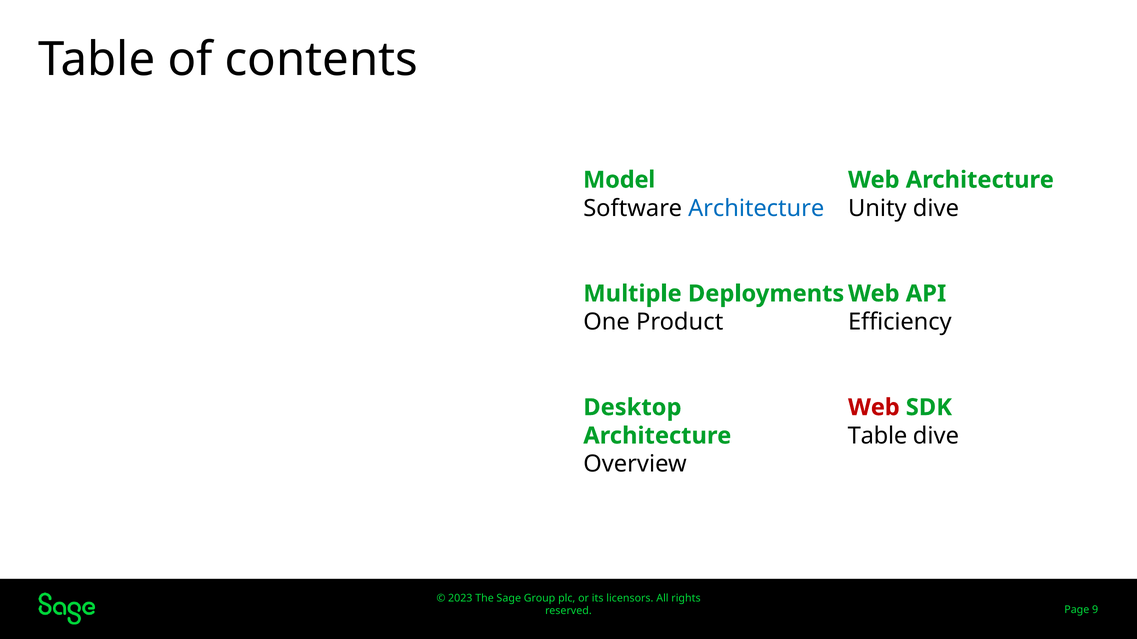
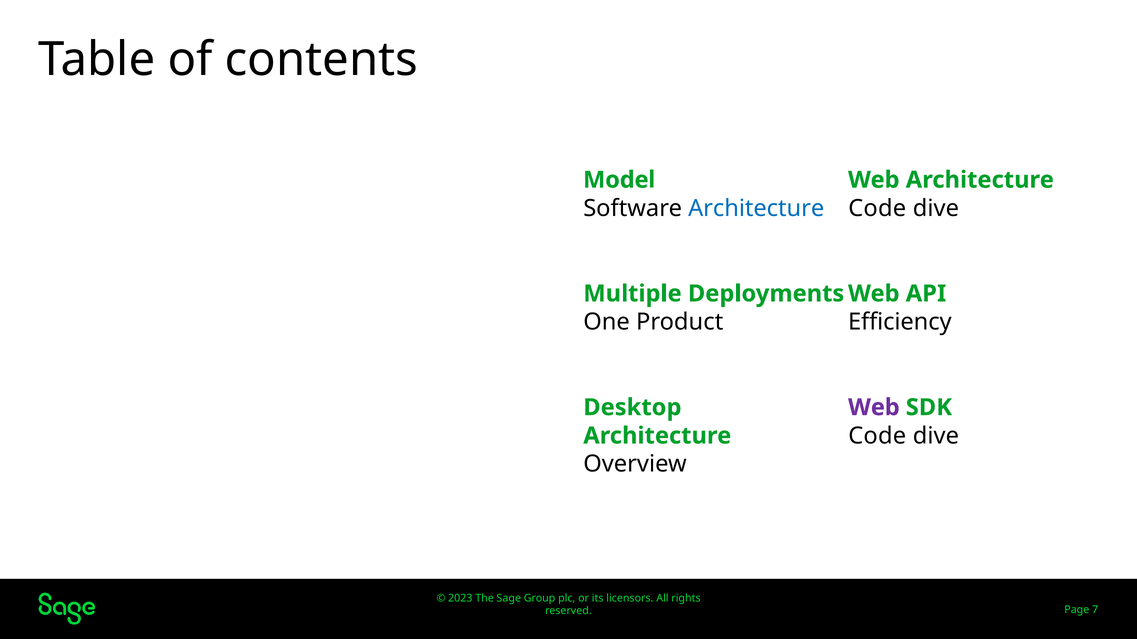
Unity at (877, 208): Unity -> Code
Web at (874, 408) colour: red -> purple
Table at (877, 436): Table -> Code
9: 9 -> 7
